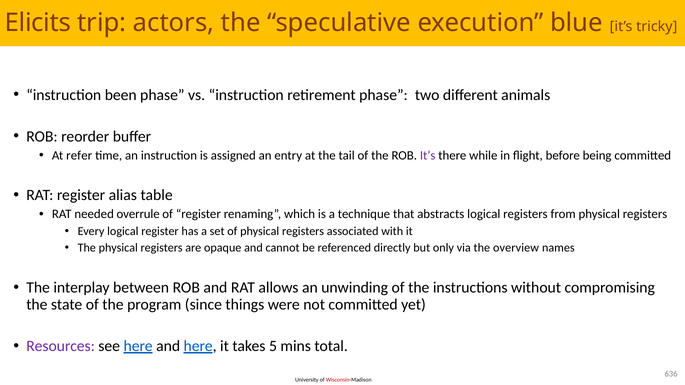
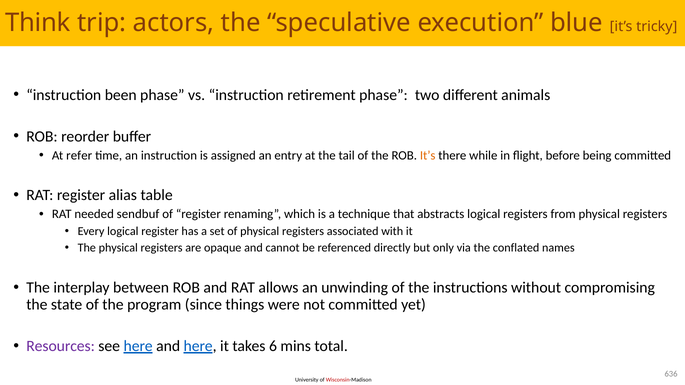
Elicits: Elicits -> Think
It’s at (428, 155) colour: purple -> orange
overrule: overrule -> sendbuf
overview: overview -> conflated
5: 5 -> 6
